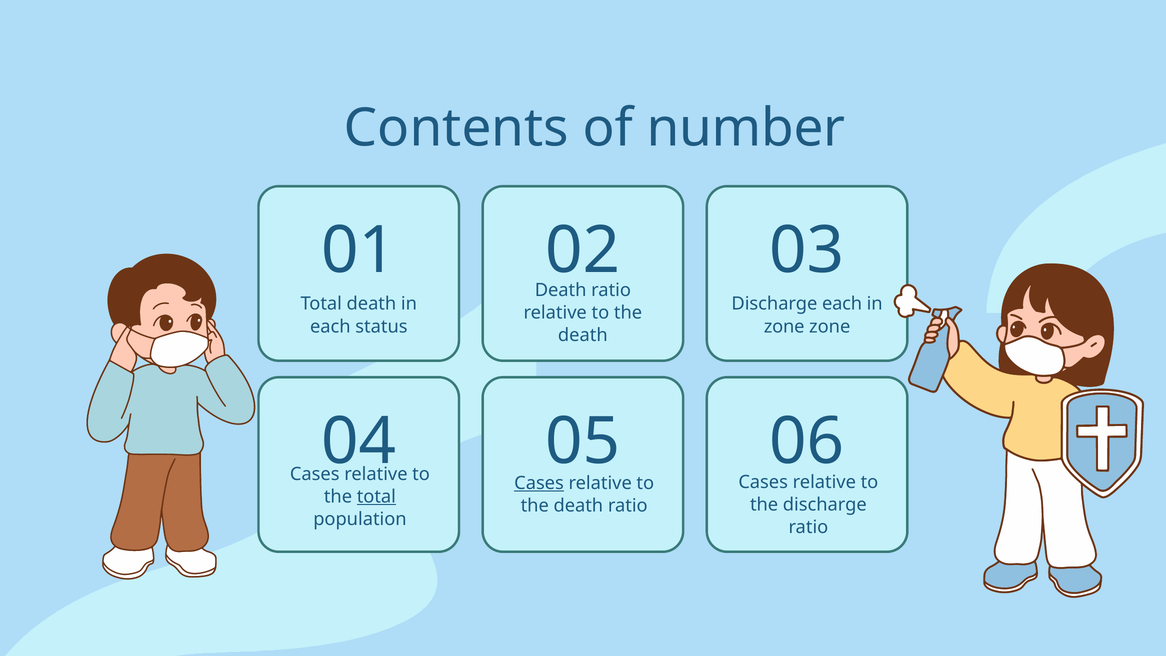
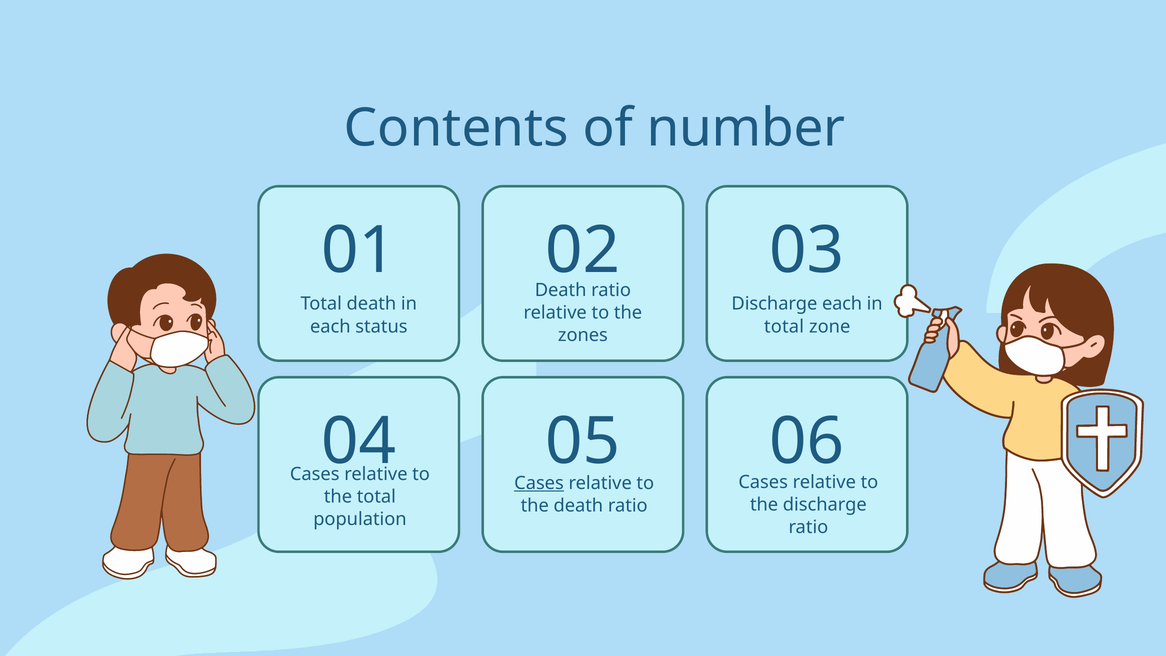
zone at (784, 327): zone -> total
death at (583, 335): death -> zones
total at (376, 497) underline: present -> none
